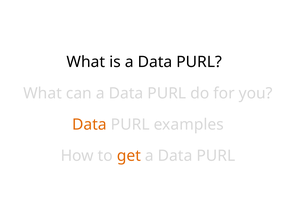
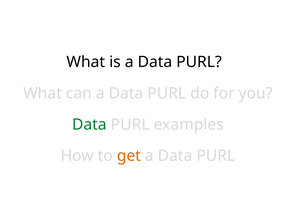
Data at (89, 125) colour: orange -> green
